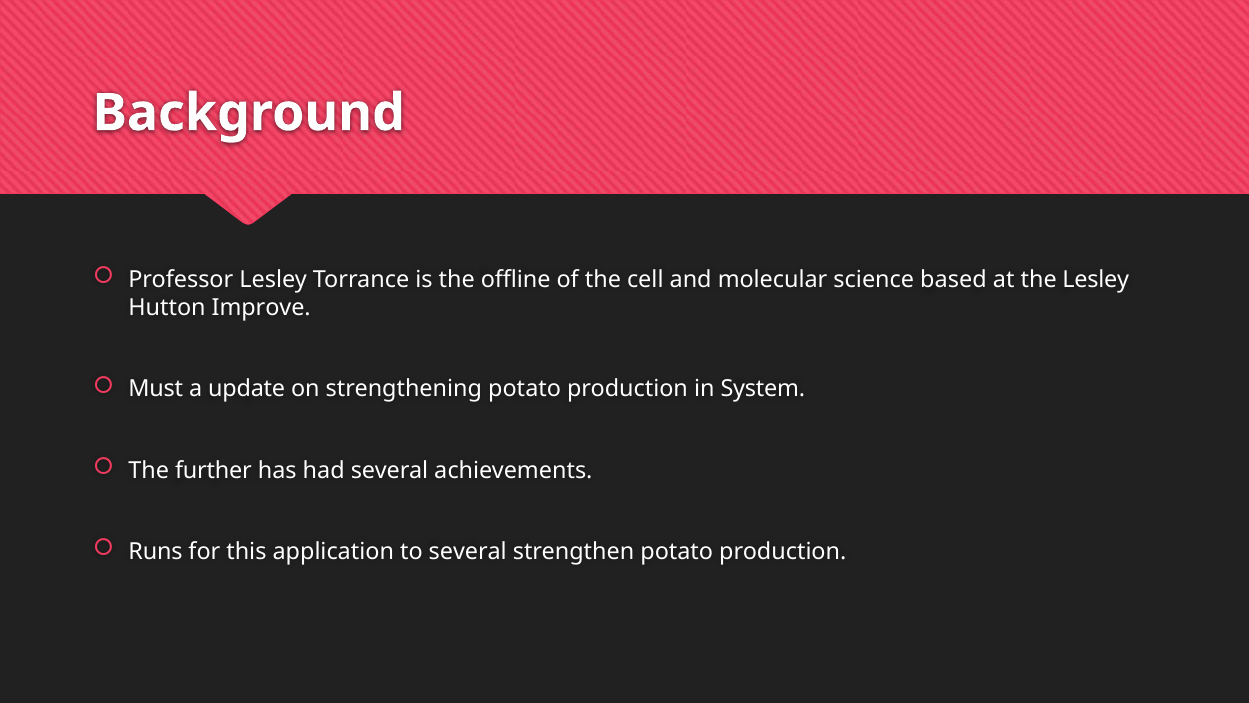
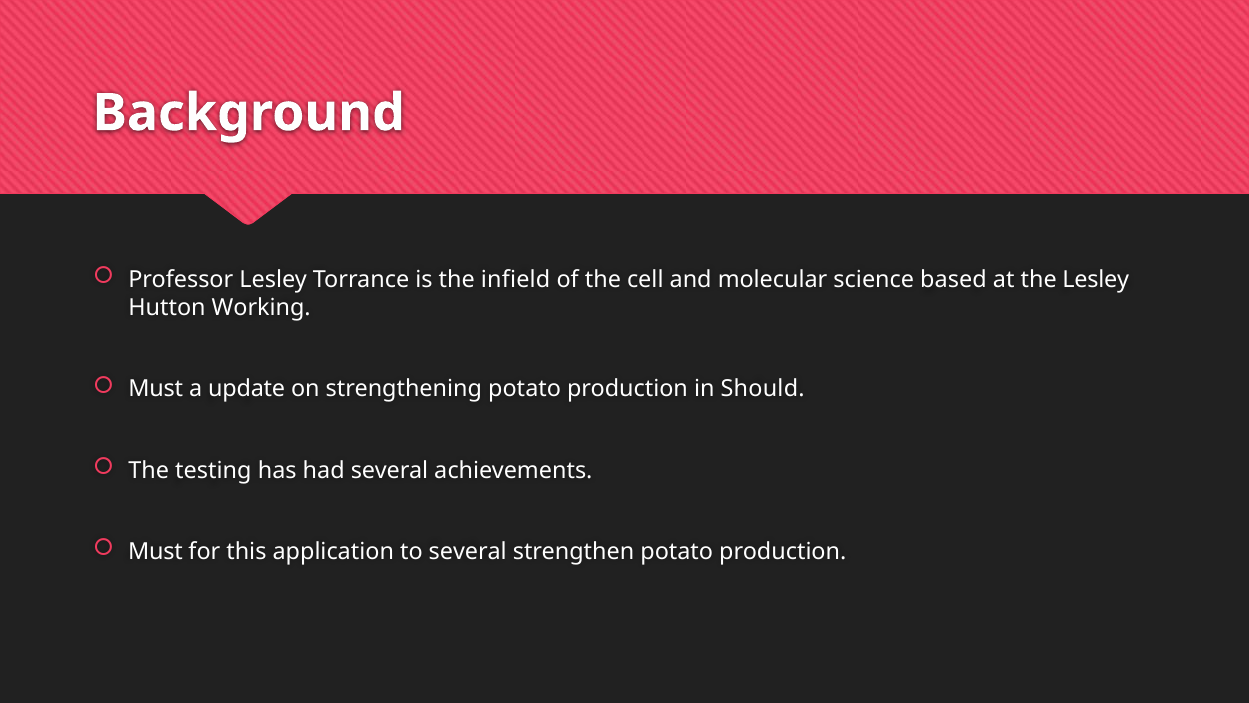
offline: offline -> infield
Improve: Improve -> Working
System: System -> Should
further: further -> testing
Runs at (155, 551): Runs -> Must
